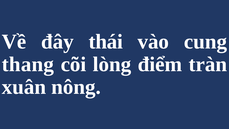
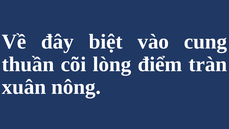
thái: thái -> biệt
thang: thang -> thuần
